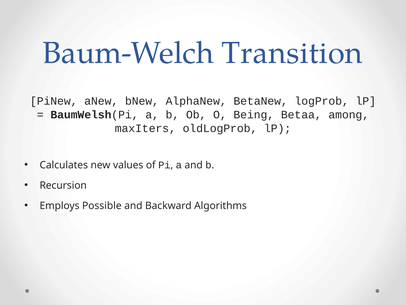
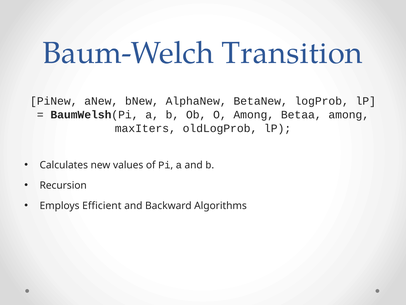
O Being: Being -> Among
Possible: Possible -> Efficient
